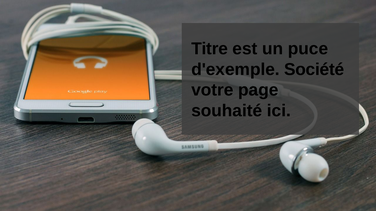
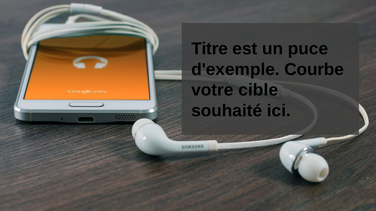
Société: Société -> Courbe
page: page -> cible
